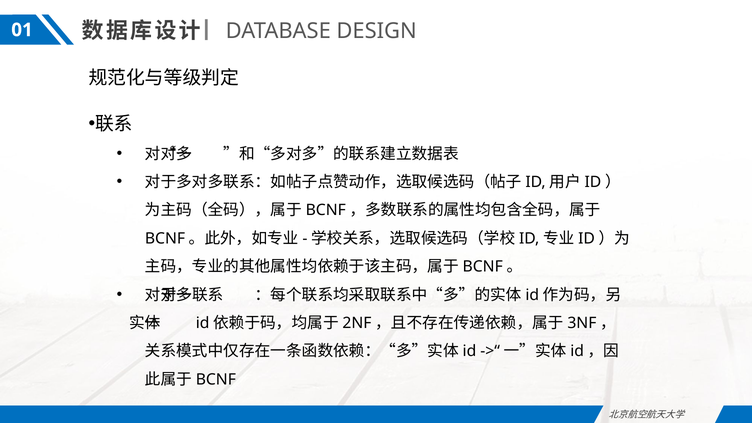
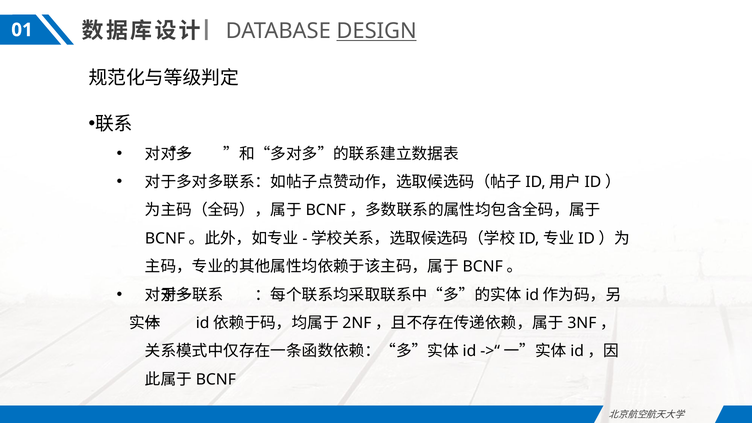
DESIGN underline: none -> present
